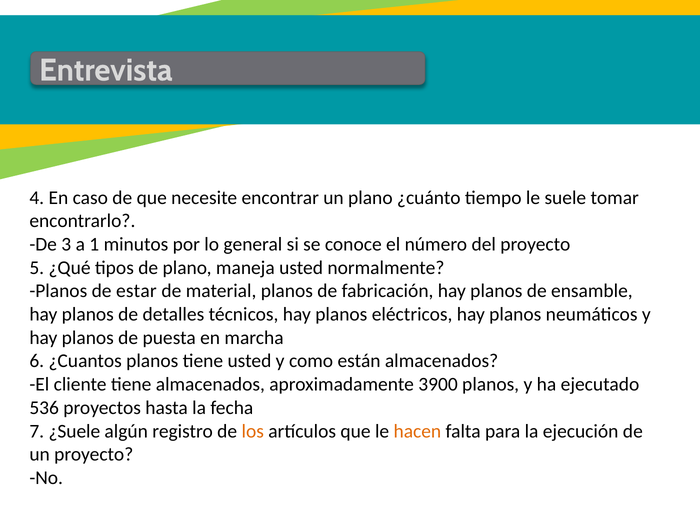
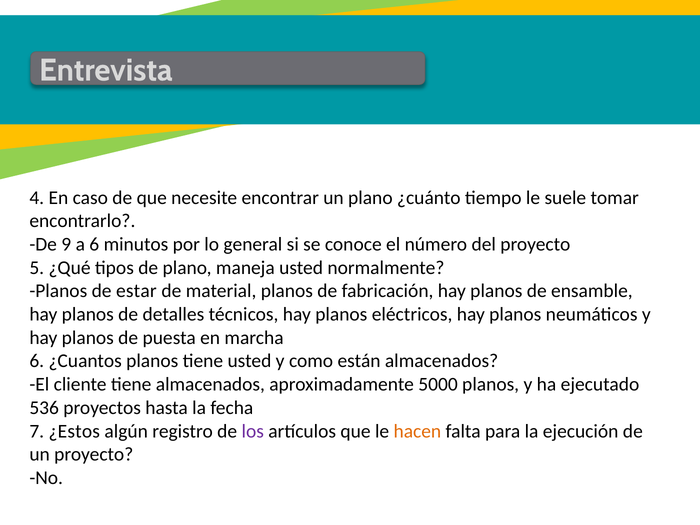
3: 3 -> 9
a 1: 1 -> 6
3900: 3900 -> 5000
¿Suele: ¿Suele -> ¿Estos
los colour: orange -> purple
